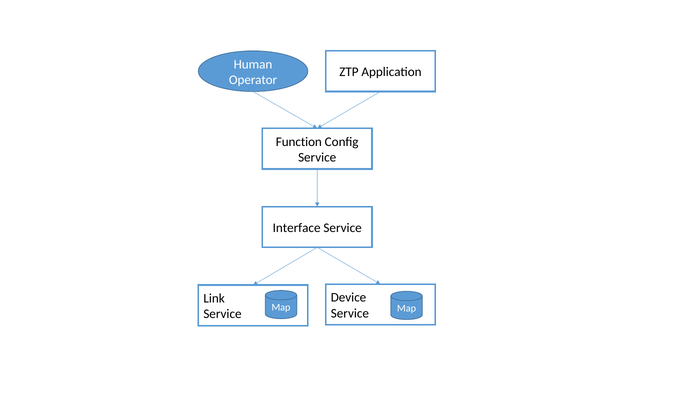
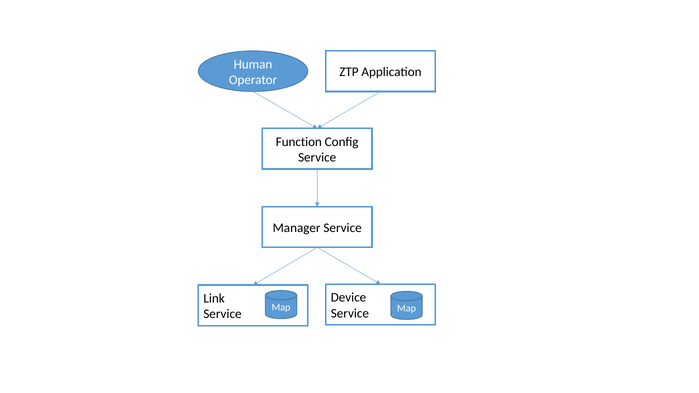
Interface: Interface -> Manager
